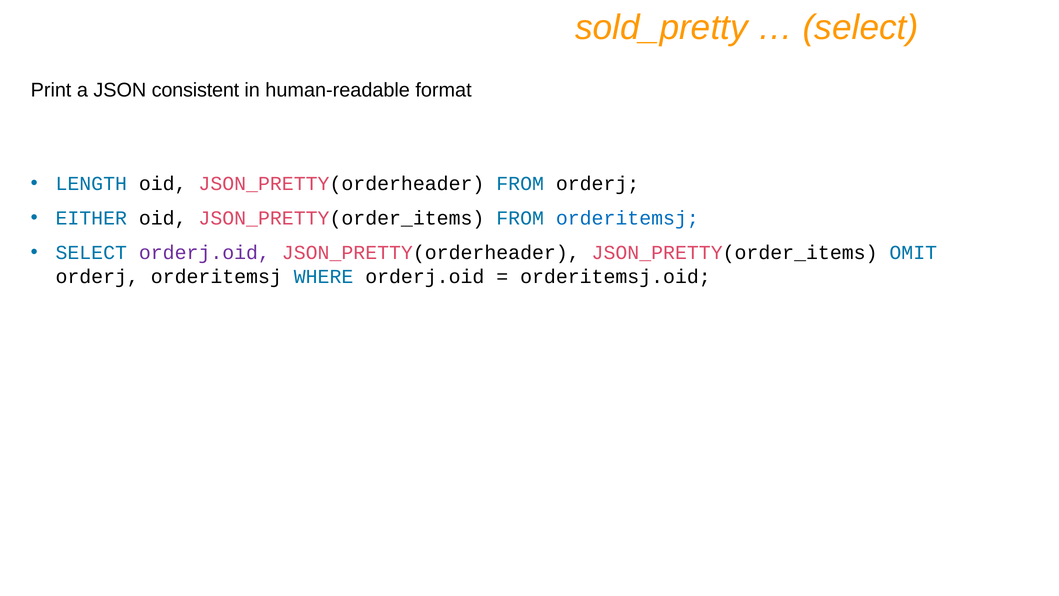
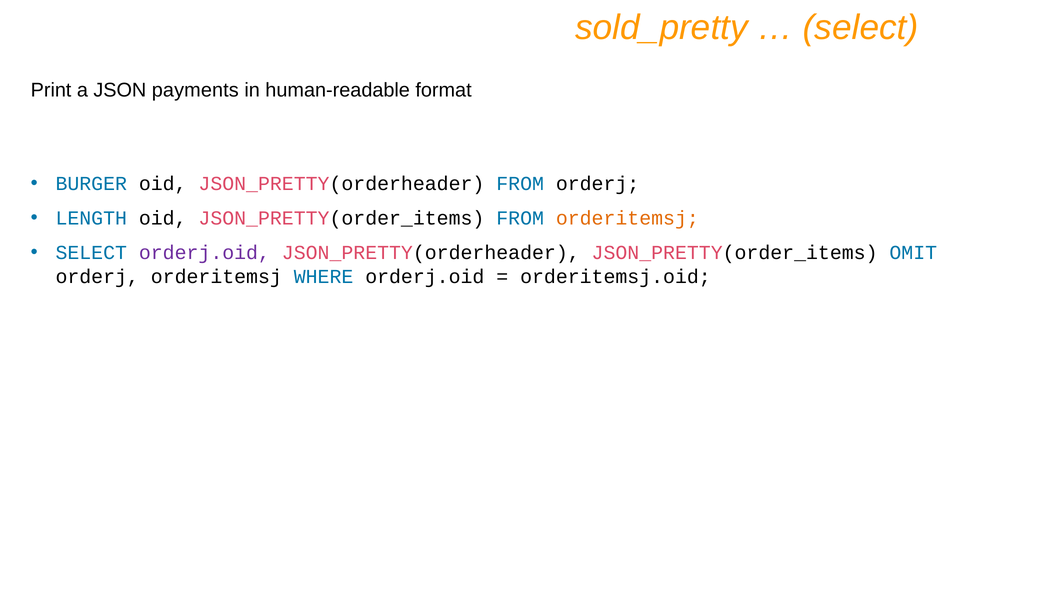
consistent: consistent -> payments
LENGTH: LENGTH -> BURGER
EITHER: EITHER -> LENGTH
orderitemsj at (627, 218) colour: blue -> orange
